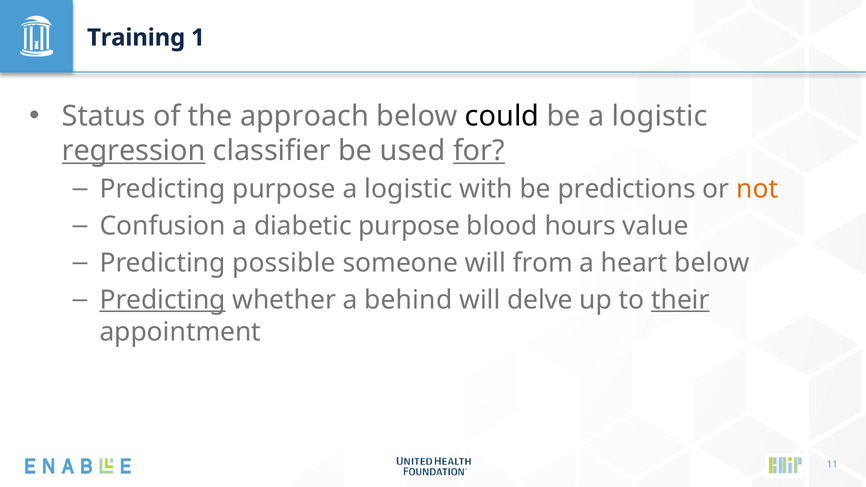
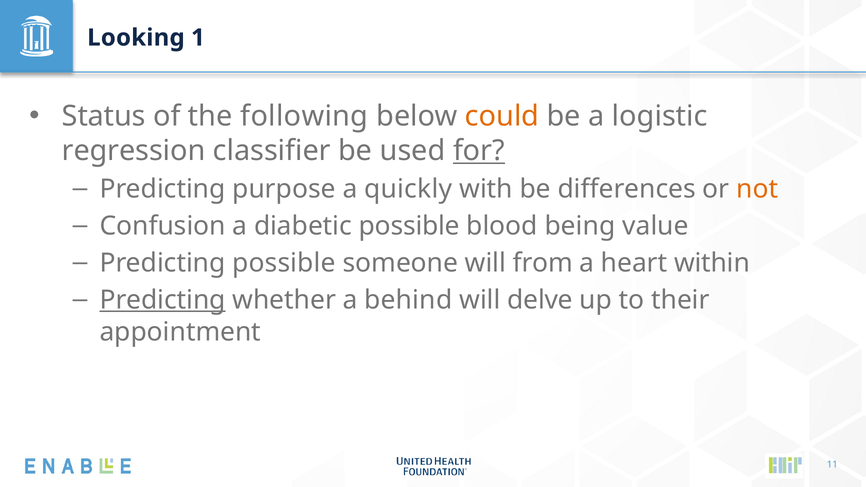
Training: Training -> Looking
approach: approach -> following
could colour: black -> orange
regression underline: present -> none
logistic at (408, 189): logistic -> quickly
predictions: predictions -> differences
diabetic purpose: purpose -> possible
hours: hours -> being
heart below: below -> within
their underline: present -> none
